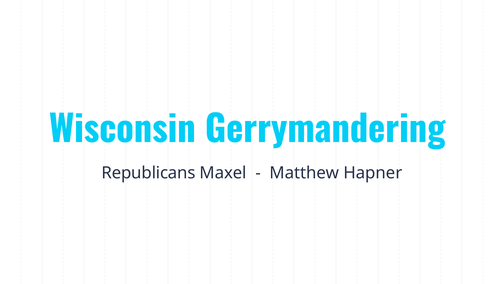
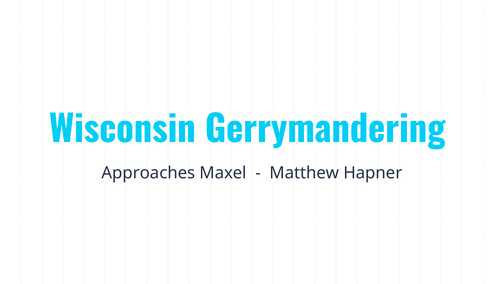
Republicans: Republicans -> Approaches
